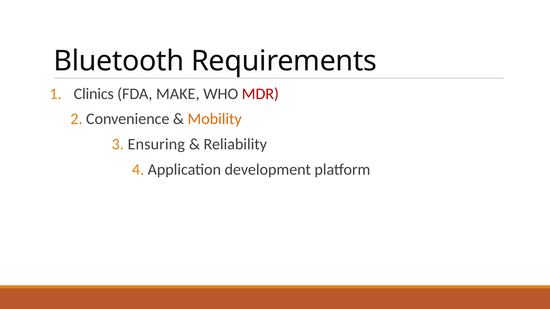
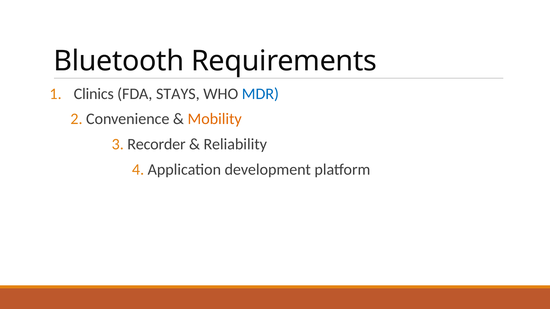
MAKE: MAKE -> STAYS
MDR colour: red -> blue
Ensuring: Ensuring -> Recorder
